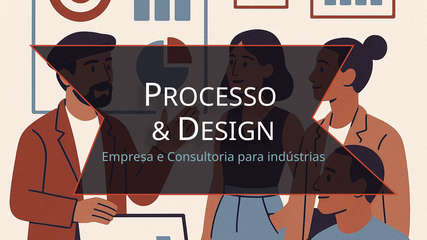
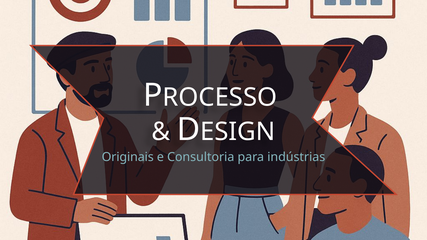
Empresa: Empresa -> Originais
